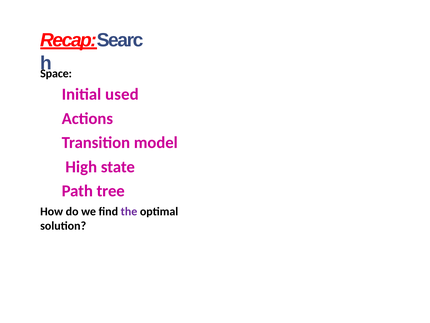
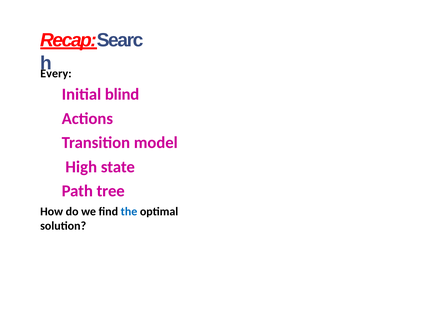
Space: Space -> Every
used: used -> blind
the colour: purple -> blue
